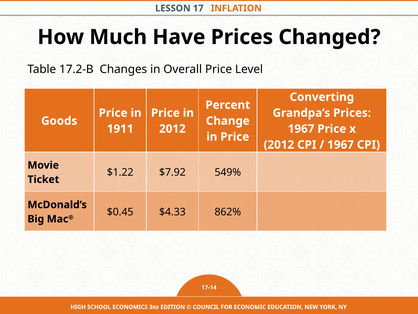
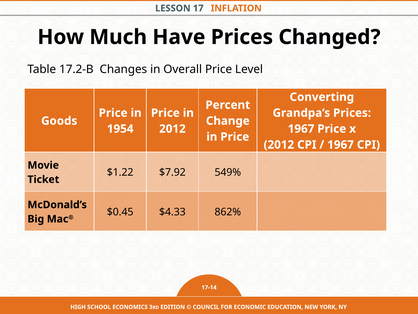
1911: 1911 -> 1954
